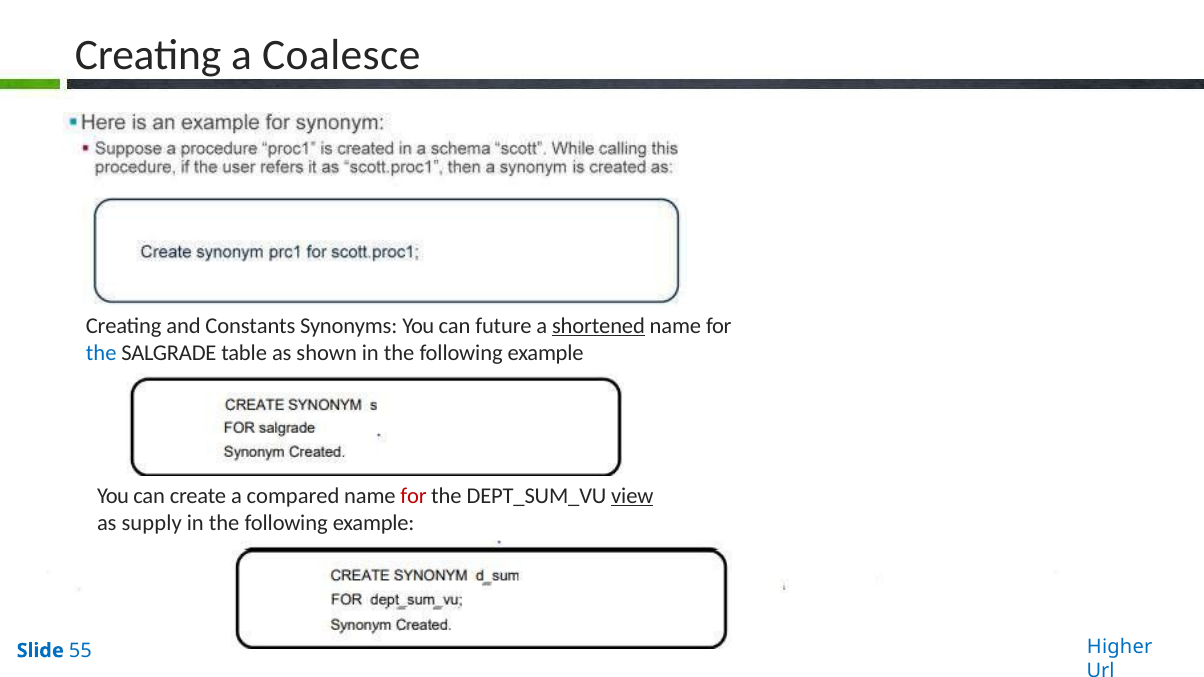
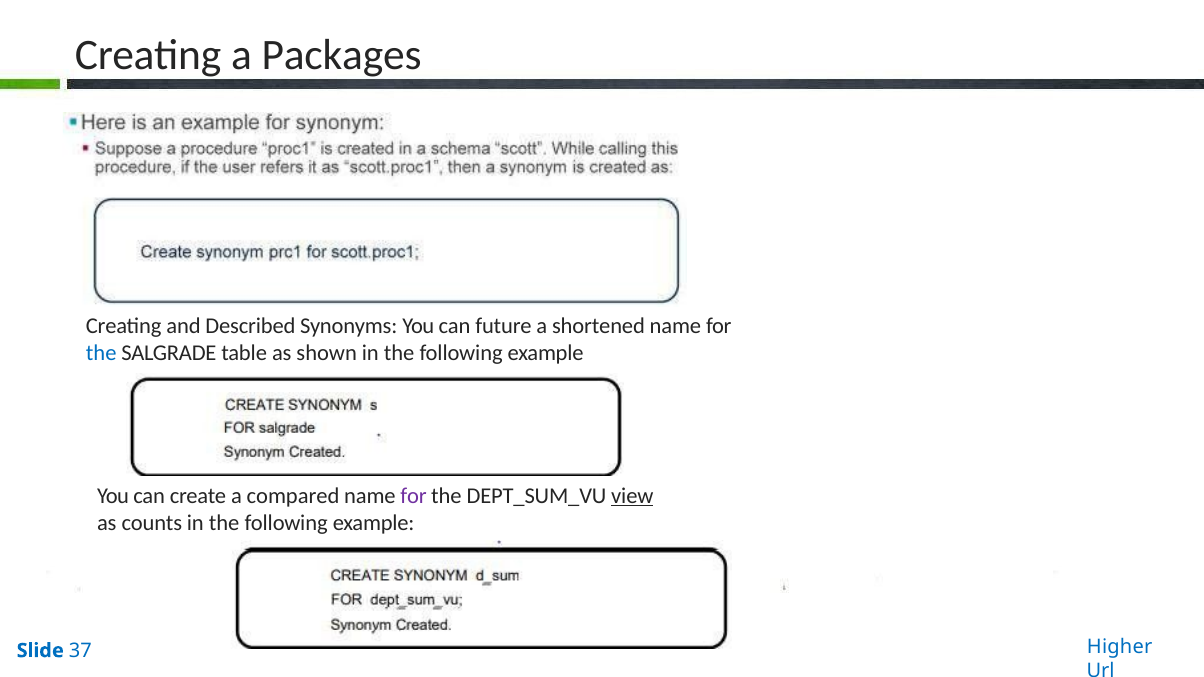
Coalesce: Coalesce -> Packages
Constants: Constants -> Described
shortened underline: present -> none
for at (414, 496) colour: red -> purple
supply: supply -> counts
55: 55 -> 37
